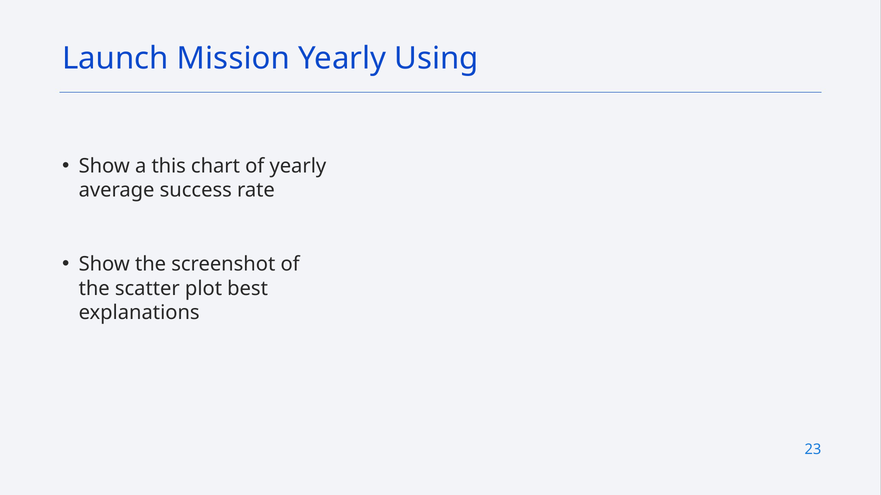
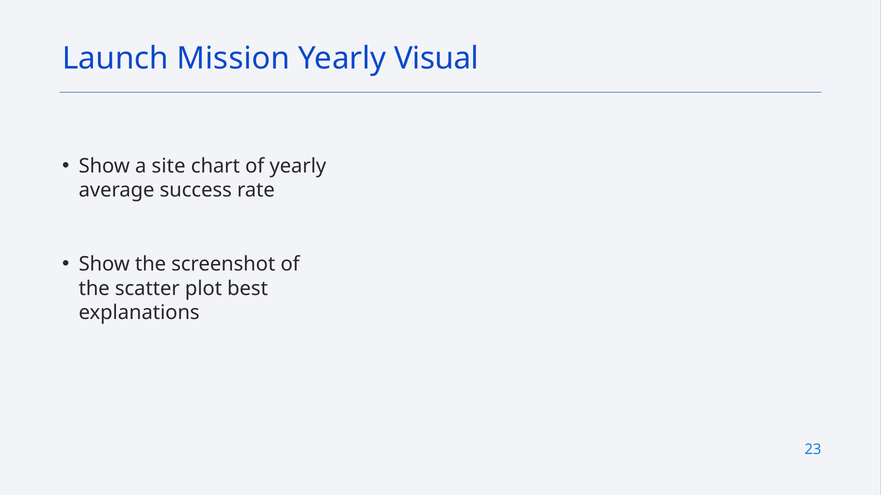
Using: Using -> Visual
this: this -> site
